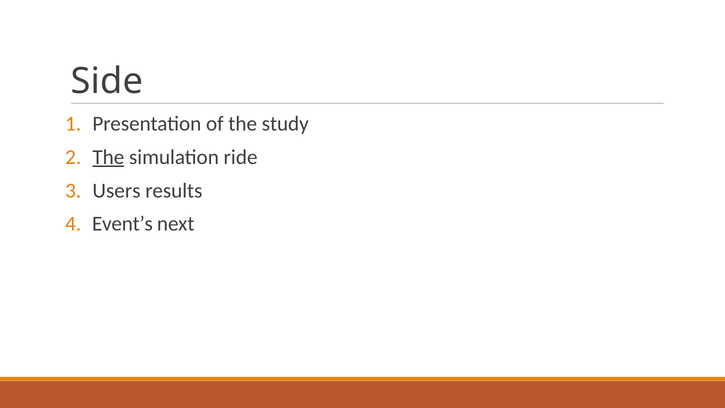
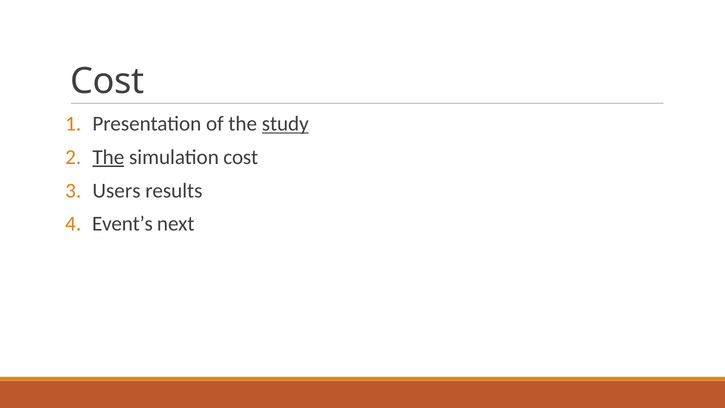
Side at (107, 81): Side -> Cost
study underline: none -> present
simulation ride: ride -> cost
